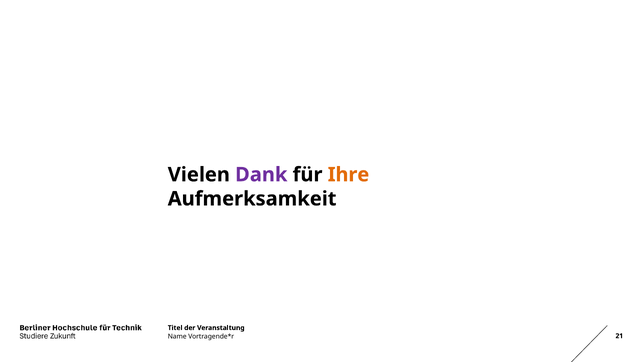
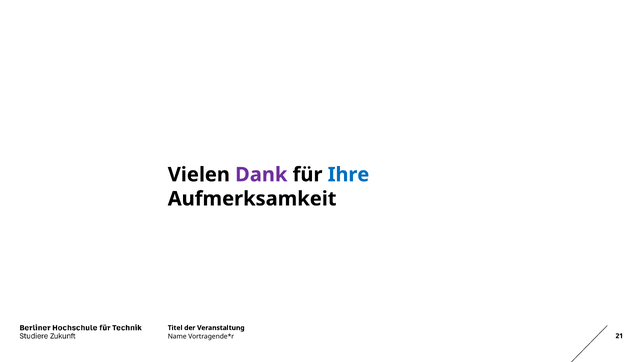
Ihre colour: orange -> blue
